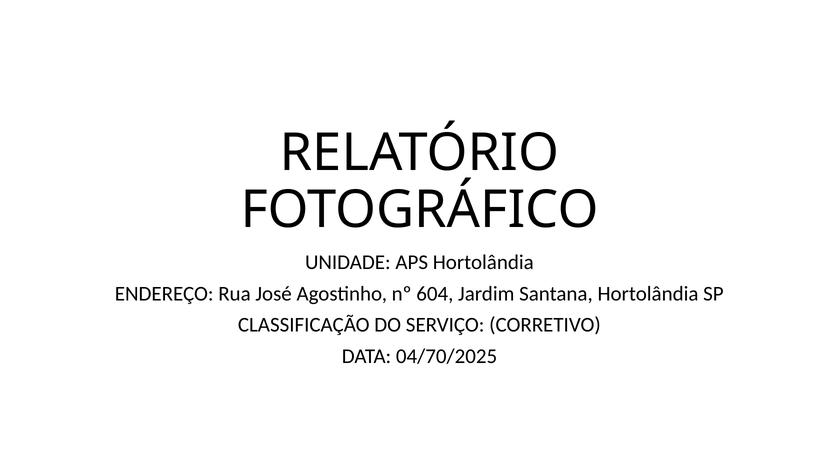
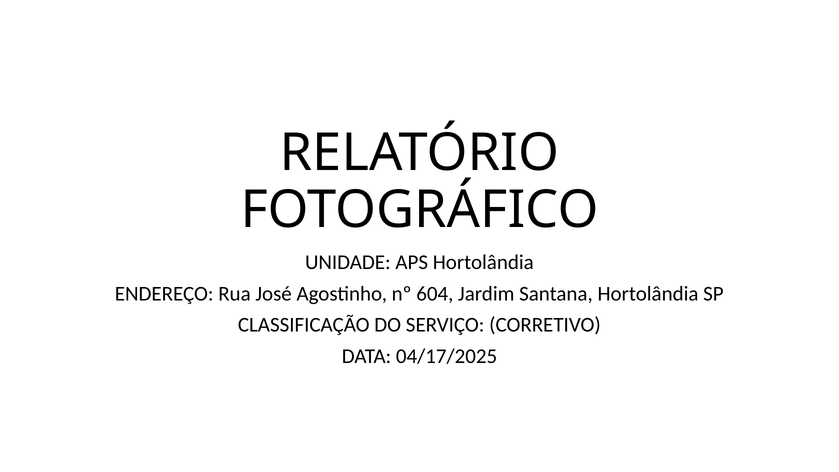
04/70/2025: 04/70/2025 -> 04/17/2025
